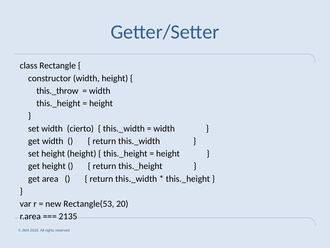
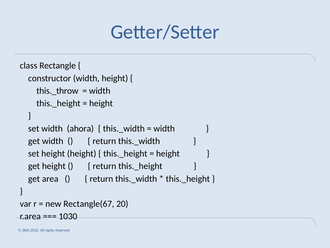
cierto: cierto -> ahora
Rectangle(53: Rectangle(53 -> Rectangle(67
2135: 2135 -> 1030
